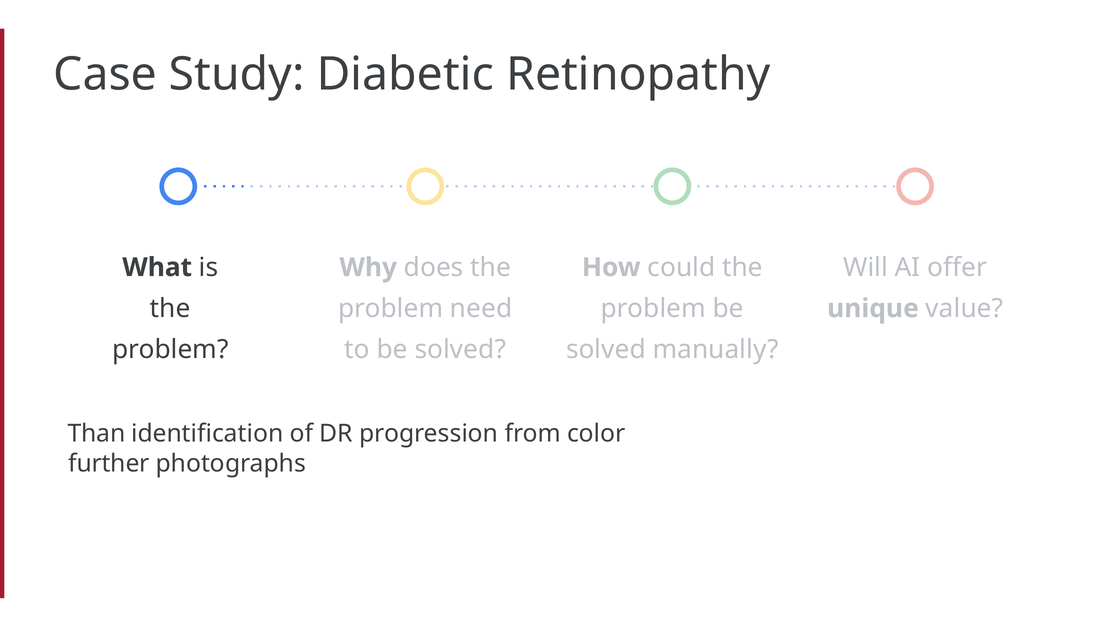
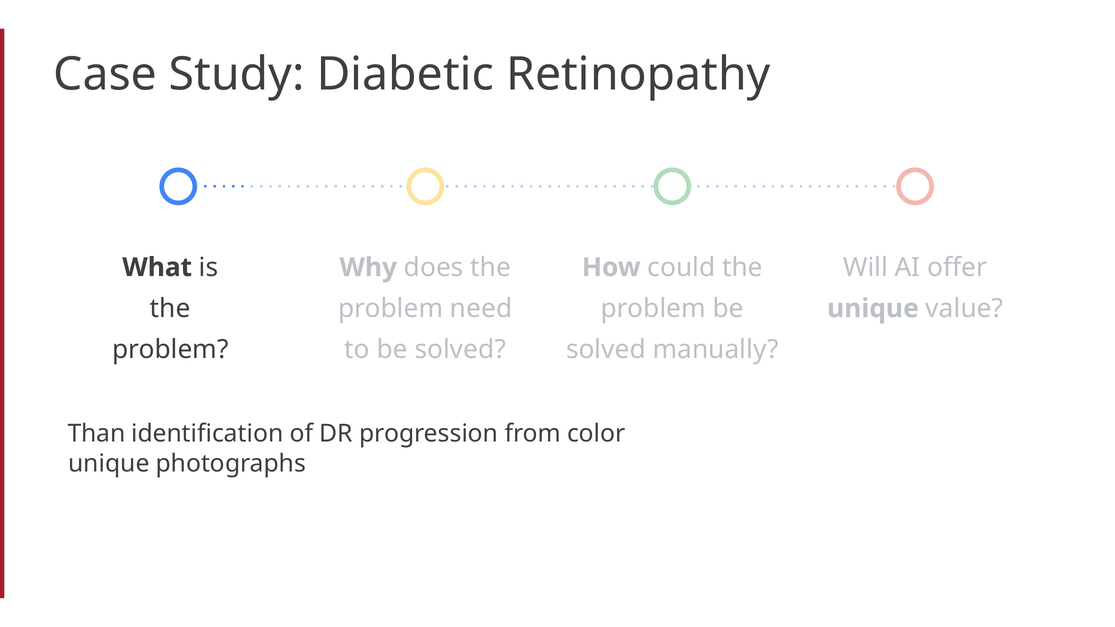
further at (109, 464): further -> unique
